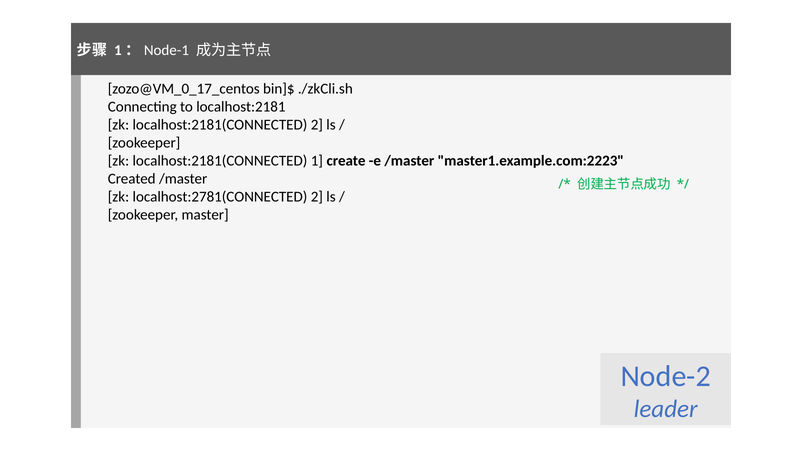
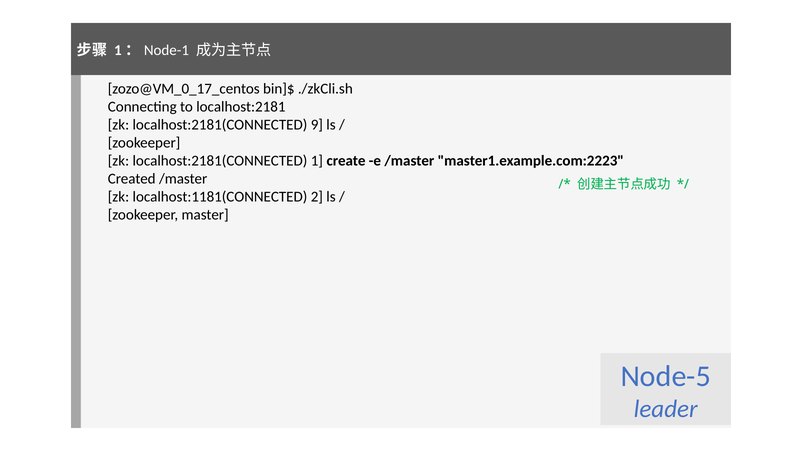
localhost:2181(CONNECTED 2: 2 -> 9
localhost:2781(CONNECTED: localhost:2781(CONNECTED -> localhost:1181(CONNECTED
Node-2: Node-2 -> Node-5
